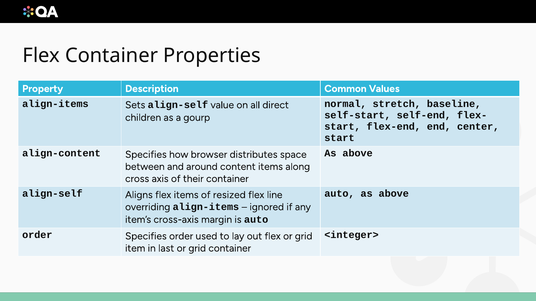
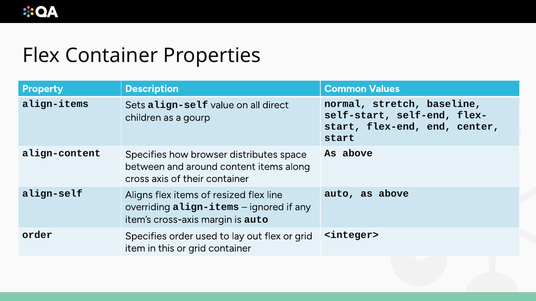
last: last -> this
